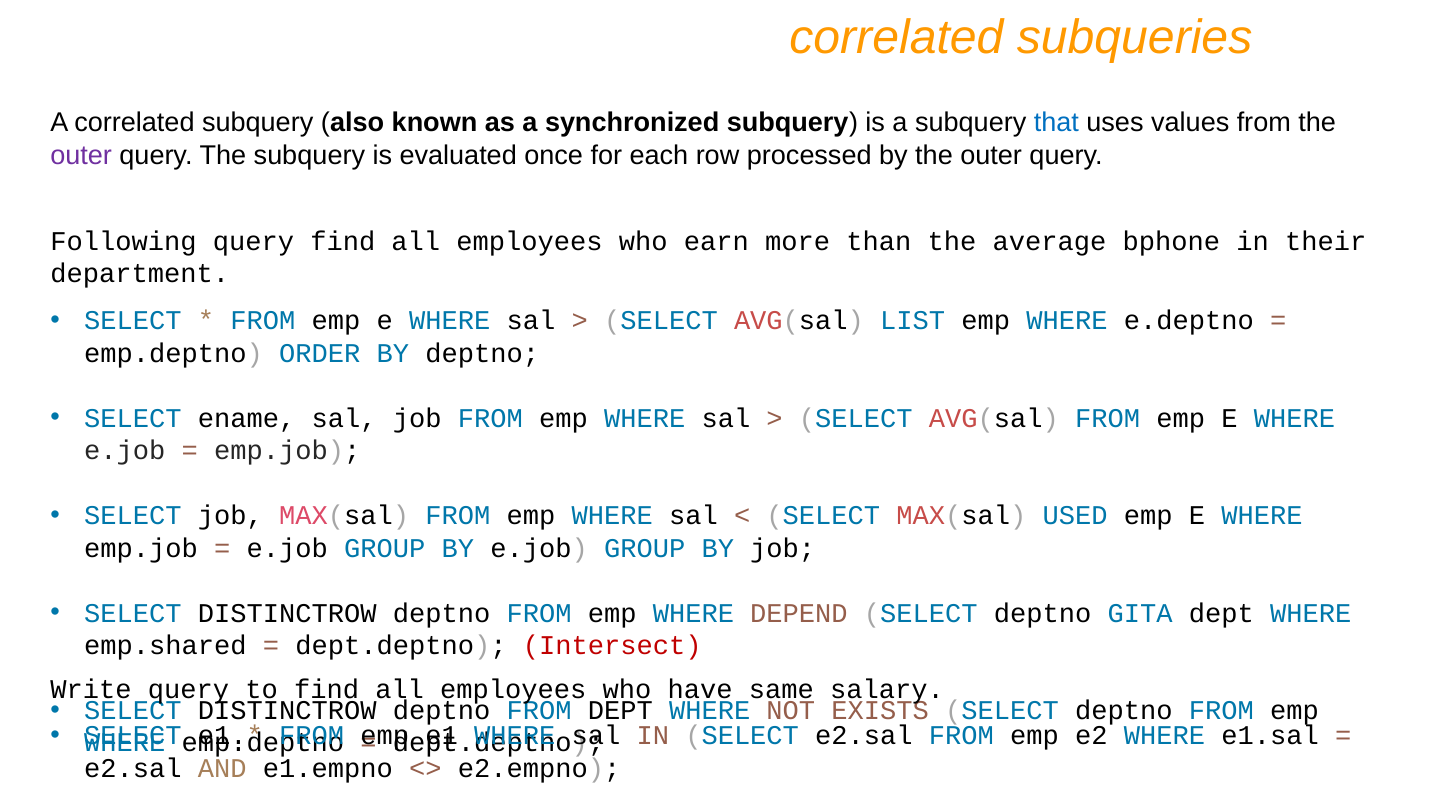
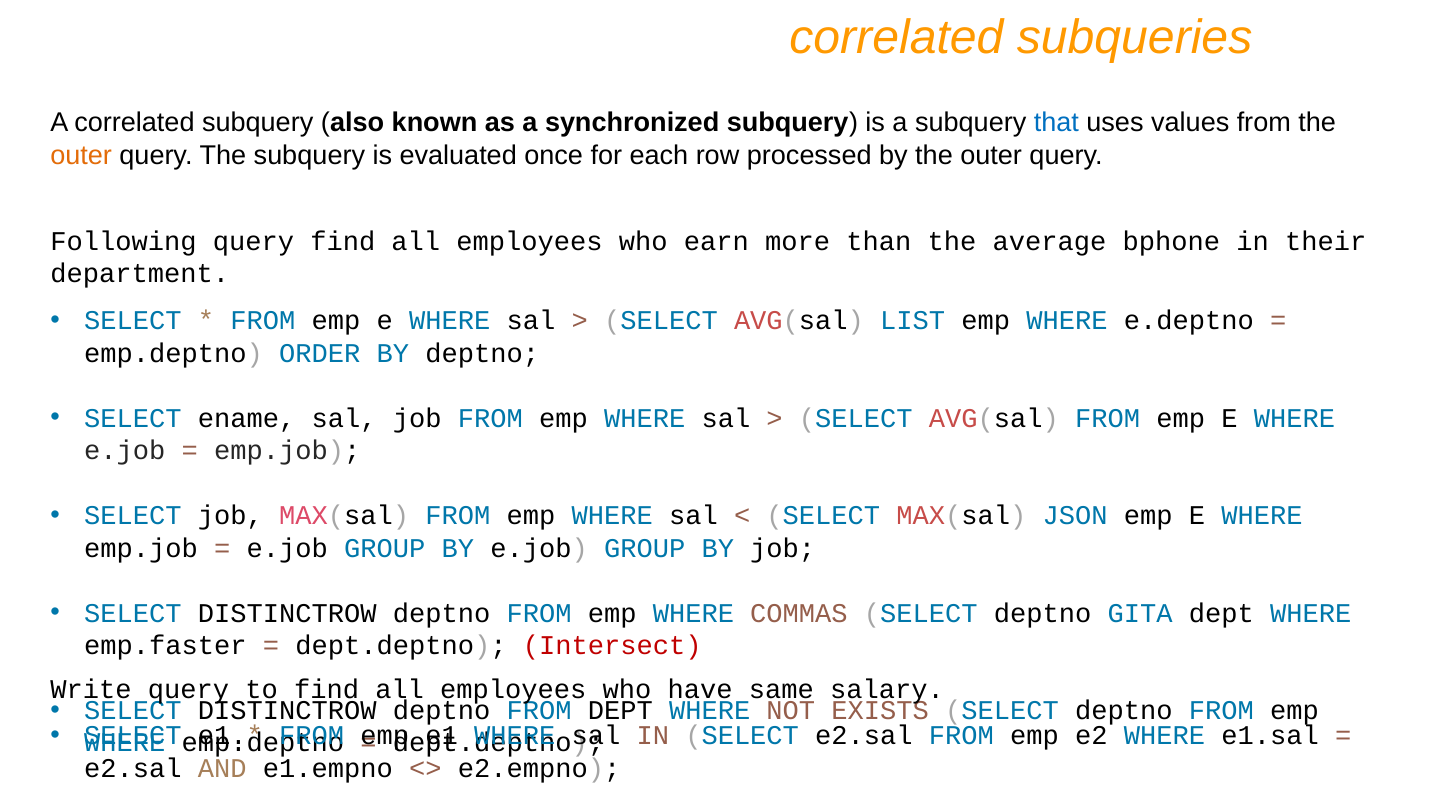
outer at (81, 155) colour: purple -> orange
USED: USED -> JSON
DEPEND: DEPEND -> COMMAS
emp.shared: emp.shared -> emp.faster
